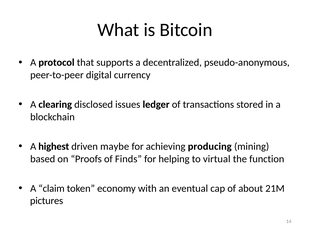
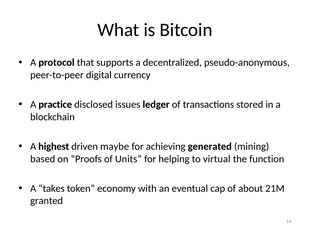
clearing: clearing -> practice
producing: producing -> generated
Finds: Finds -> Units
claim: claim -> takes
pictures: pictures -> granted
